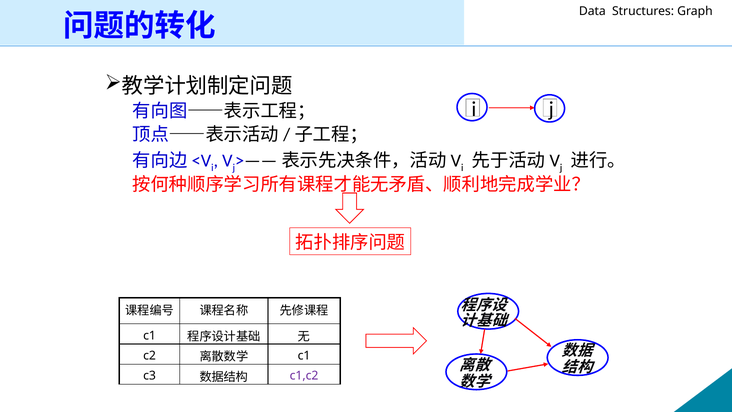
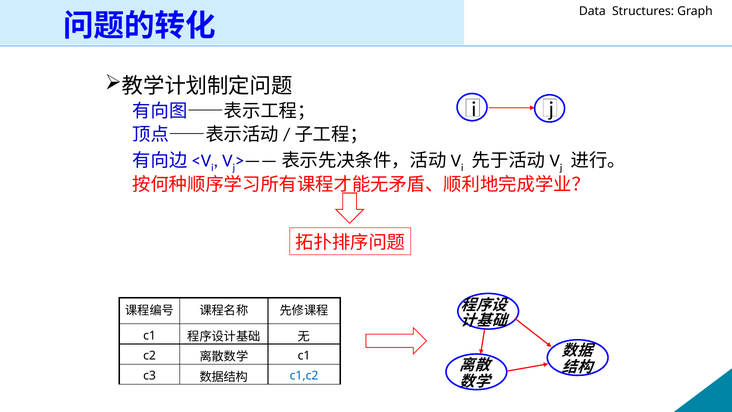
c1,c2 colour: purple -> blue
